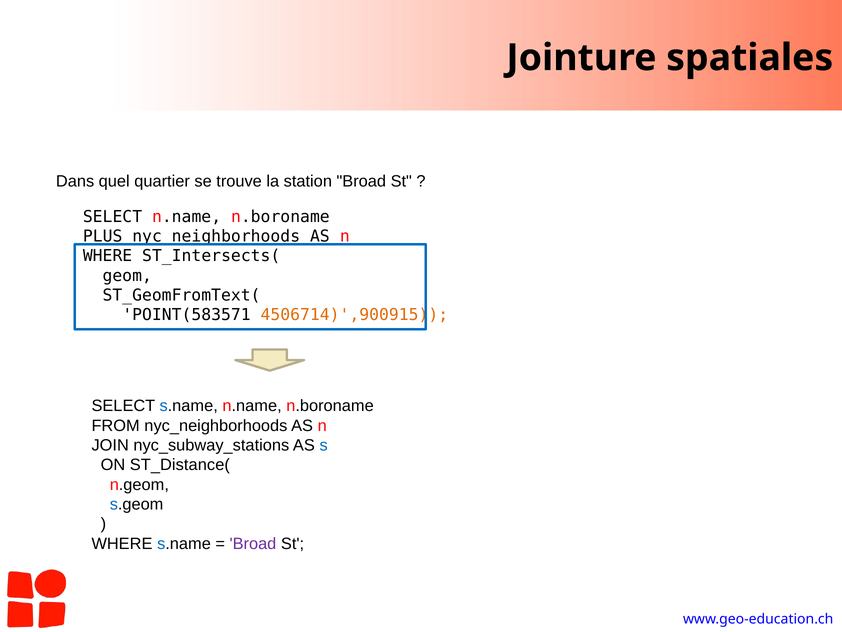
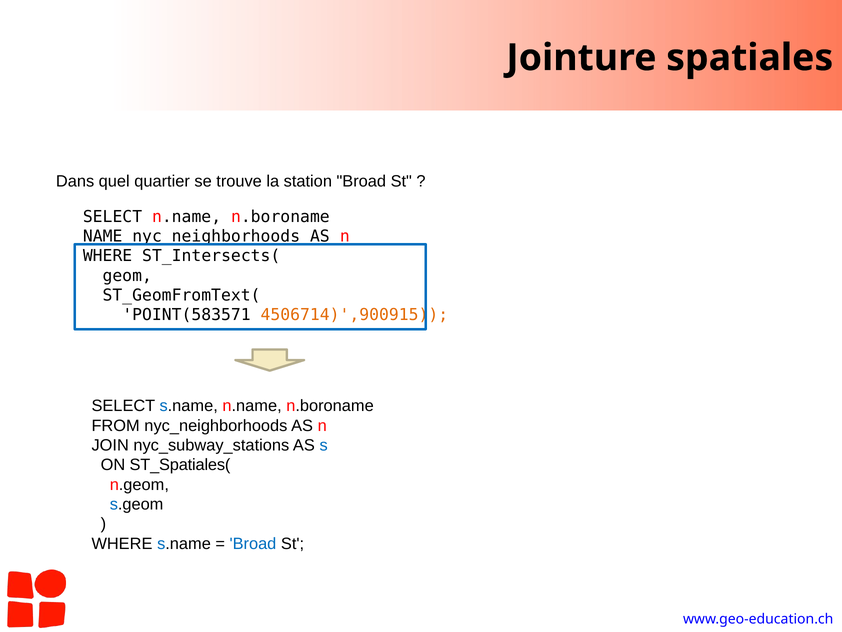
PLUS: PLUS -> NAME
ST_Distance(: ST_Distance( -> ST_Spatiales(
Broad at (253, 543) colour: purple -> blue
